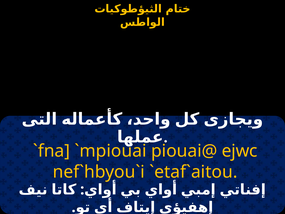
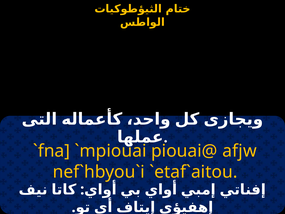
ejwc: ejwc -> afjw
